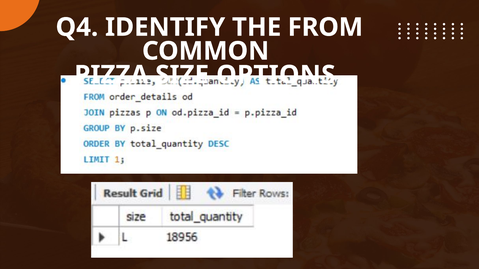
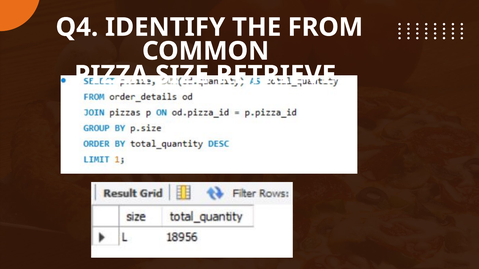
OPTIONS: OPTIONS -> RETRIEVE
